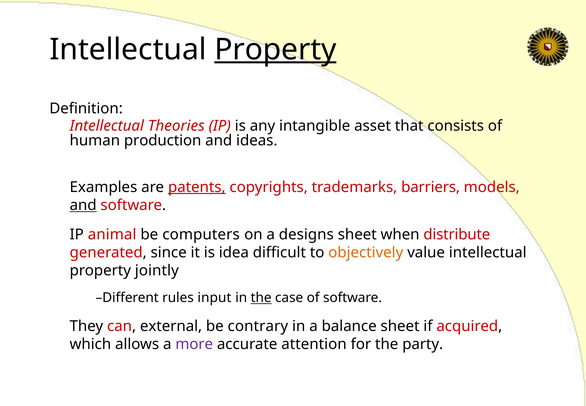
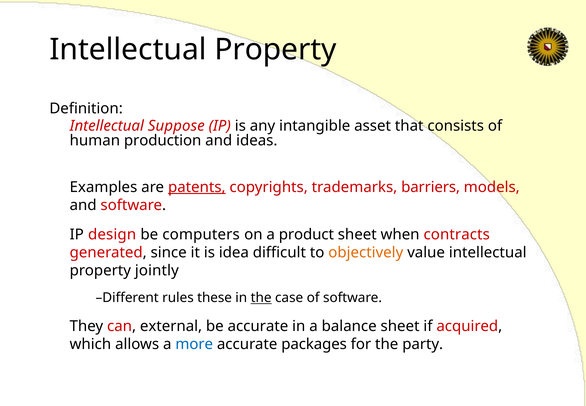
Property at (275, 49) underline: present -> none
Theories: Theories -> Suppose
and at (83, 205) underline: present -> none
animal: animal -> design
designs: designs -> product
distribute: distribute -> contracts
input: input -> these
be contrary: contrary -> accurate
more colour: purple -> blue
attention: attention -> packages
